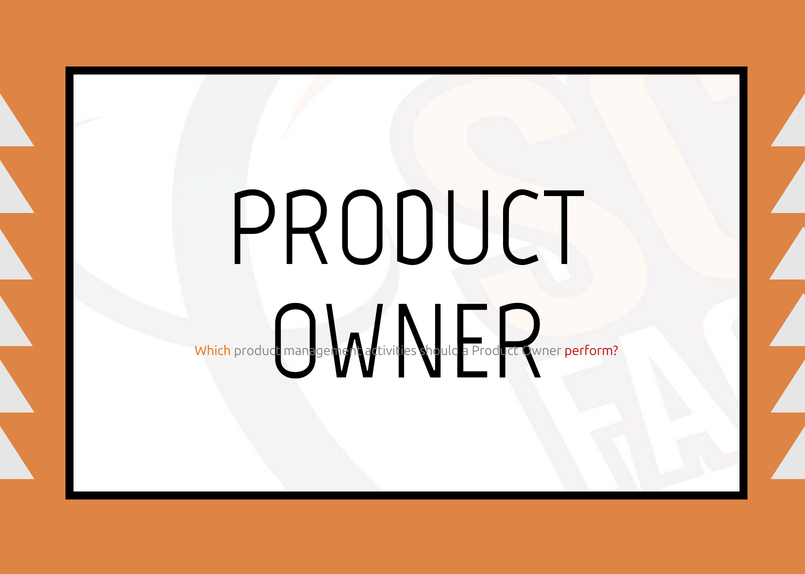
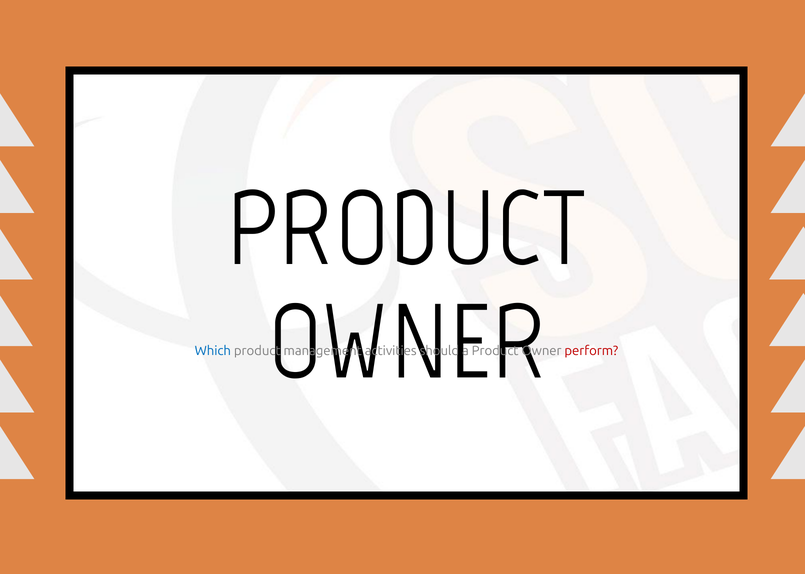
Which colour: orange -> blue
